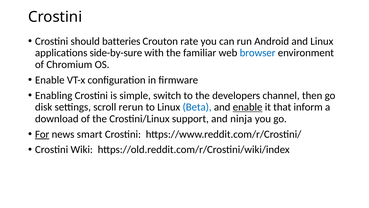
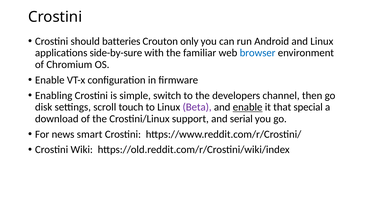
rate: rate -> only
rerun: rerun -> touch
Beta colour: blue -> purple
inform: inform -> special
ninja: ninja -> serial
For underline: present -> none
